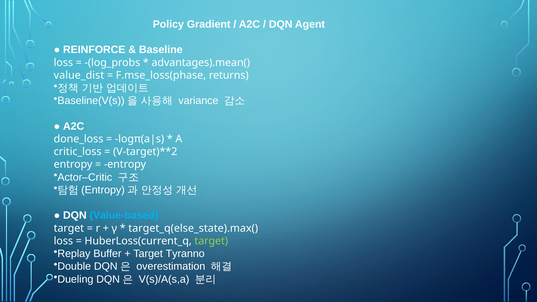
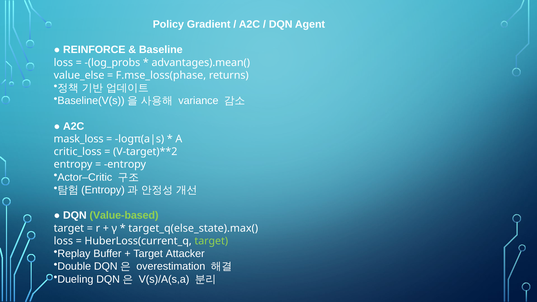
value_dist: value_dist -> value_else
done_loss: done_loss -> mask_loss
Value-based colour: light blue -> light green
Tyranno: Tyranno -> Attacker
